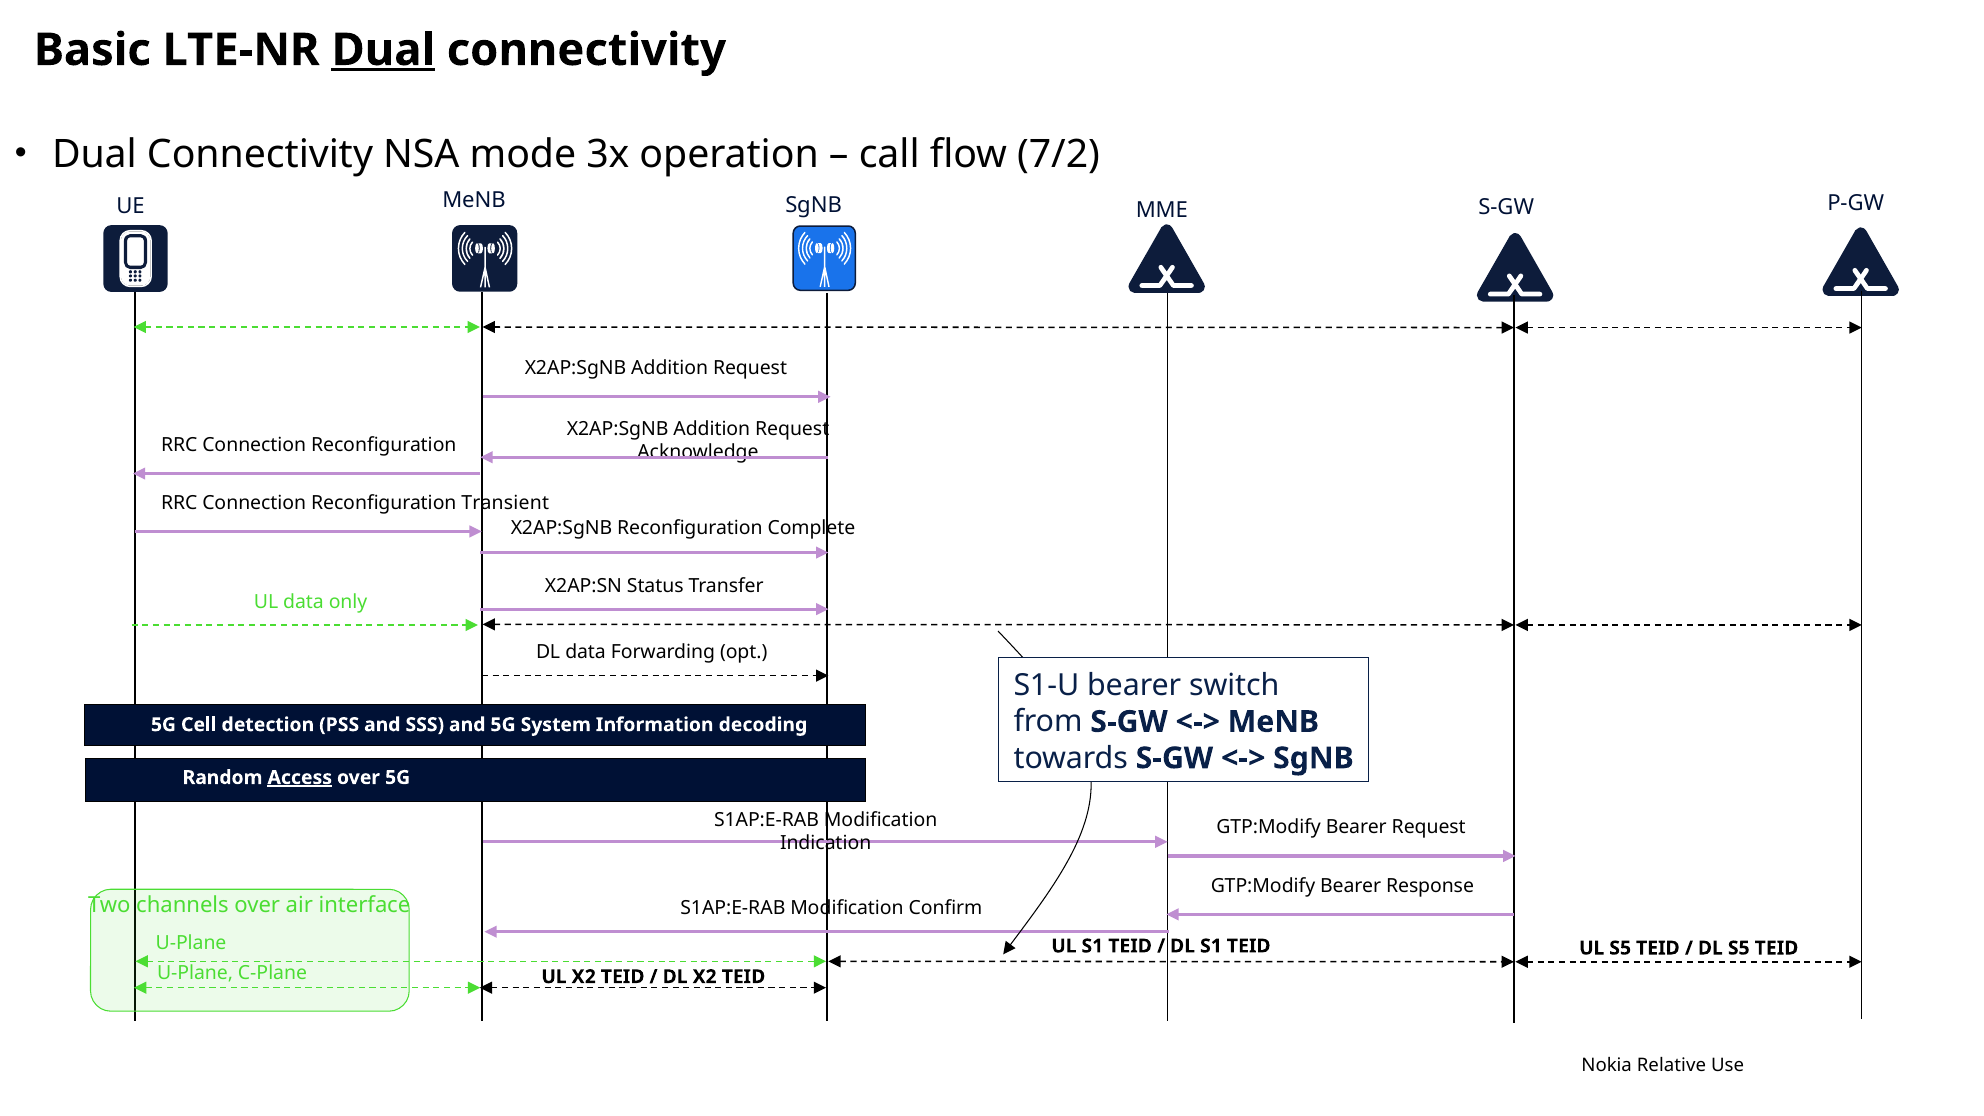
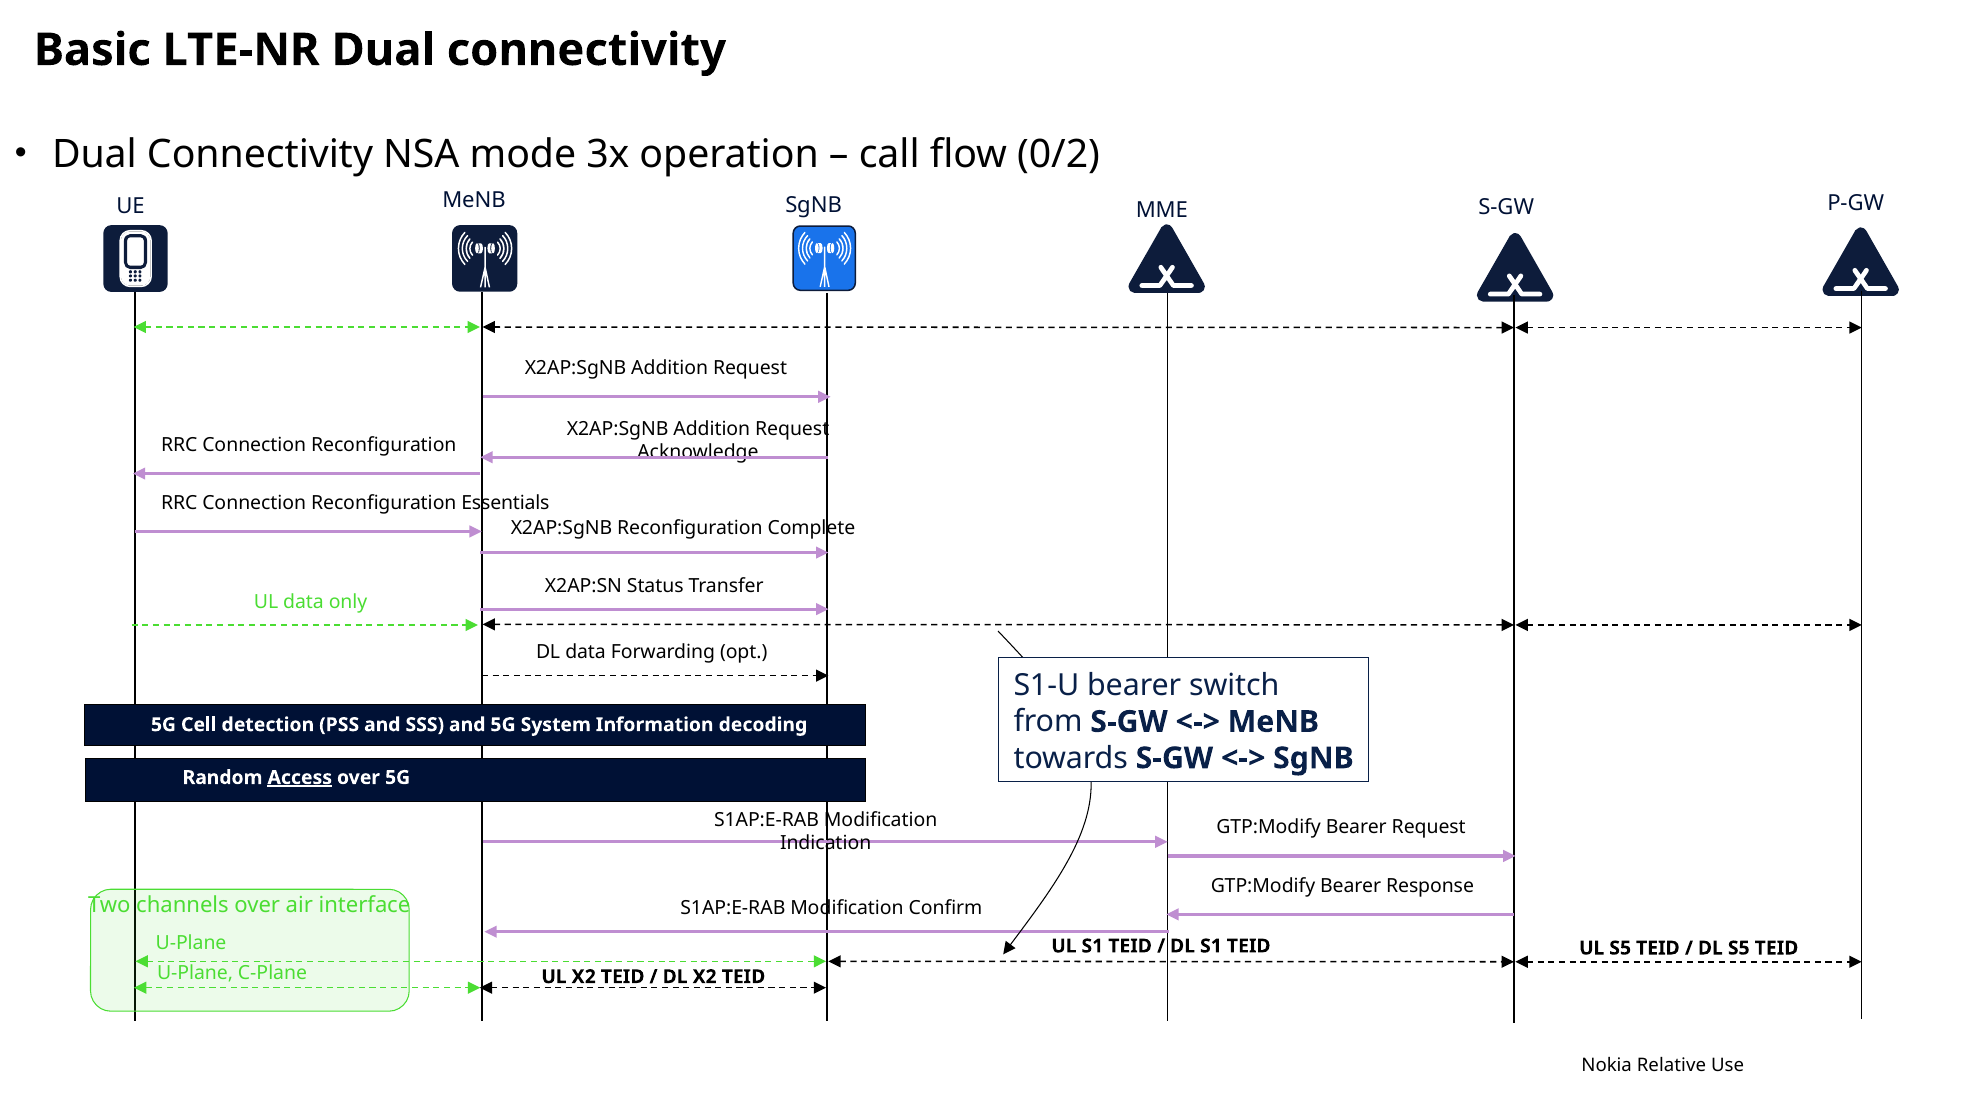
Dual at (383, 50) underline: present -> none
7/2: 7/2 -> 0/2
Transient: Transient -> Essentials
